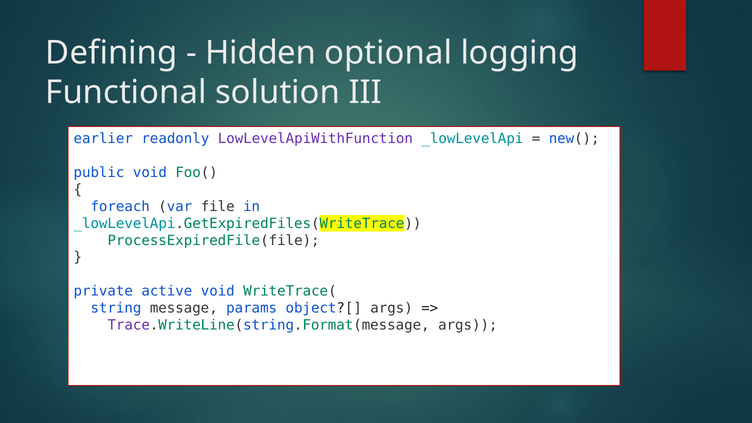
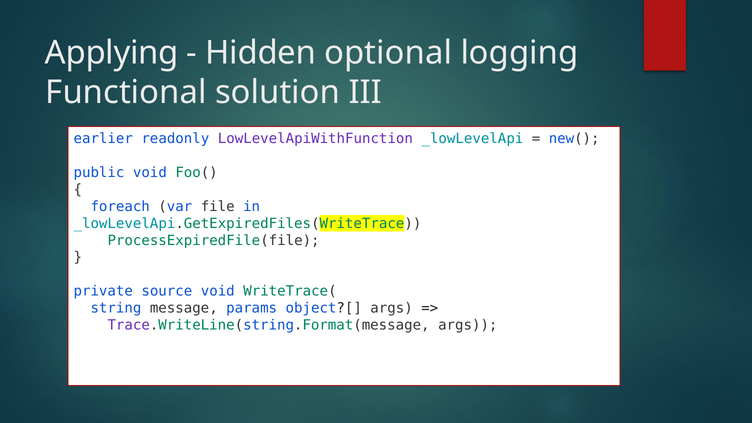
Defining: Defining -> Applying
active: active -> source
